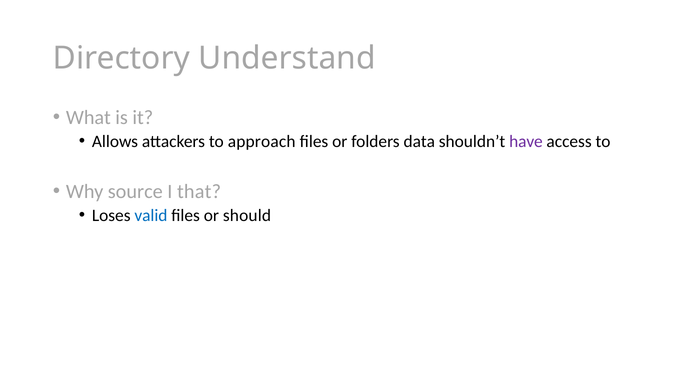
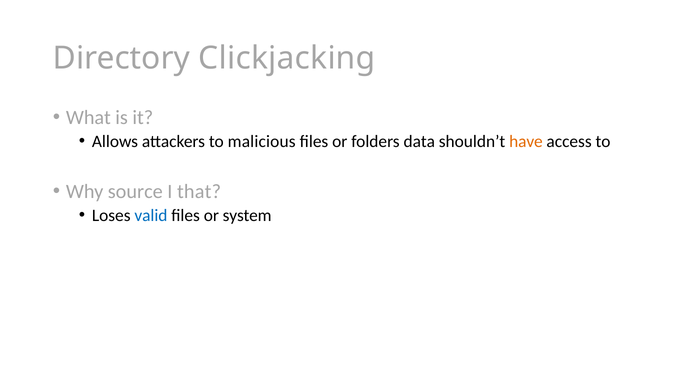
Understand: Understand -> Clickjacking
approach: approach -> malicious
have colour: purple -> orange
should: should -> system
